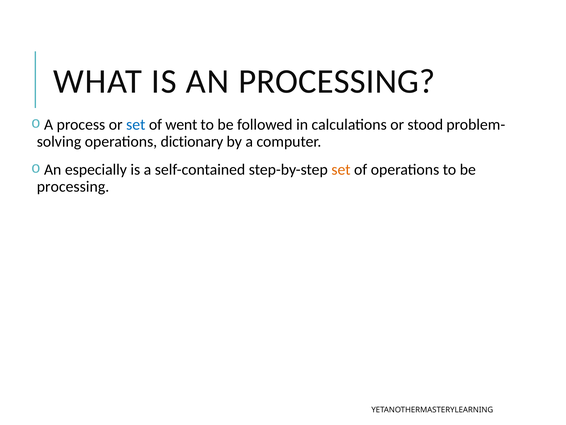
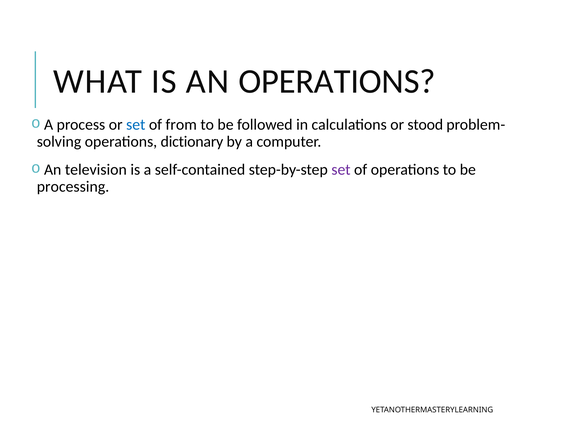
AN PROCESSING: PROCESSING -> OPERATIONS
went: went -> from
especially: especially -> television
set at (341, 169) colour: orange -> purple
